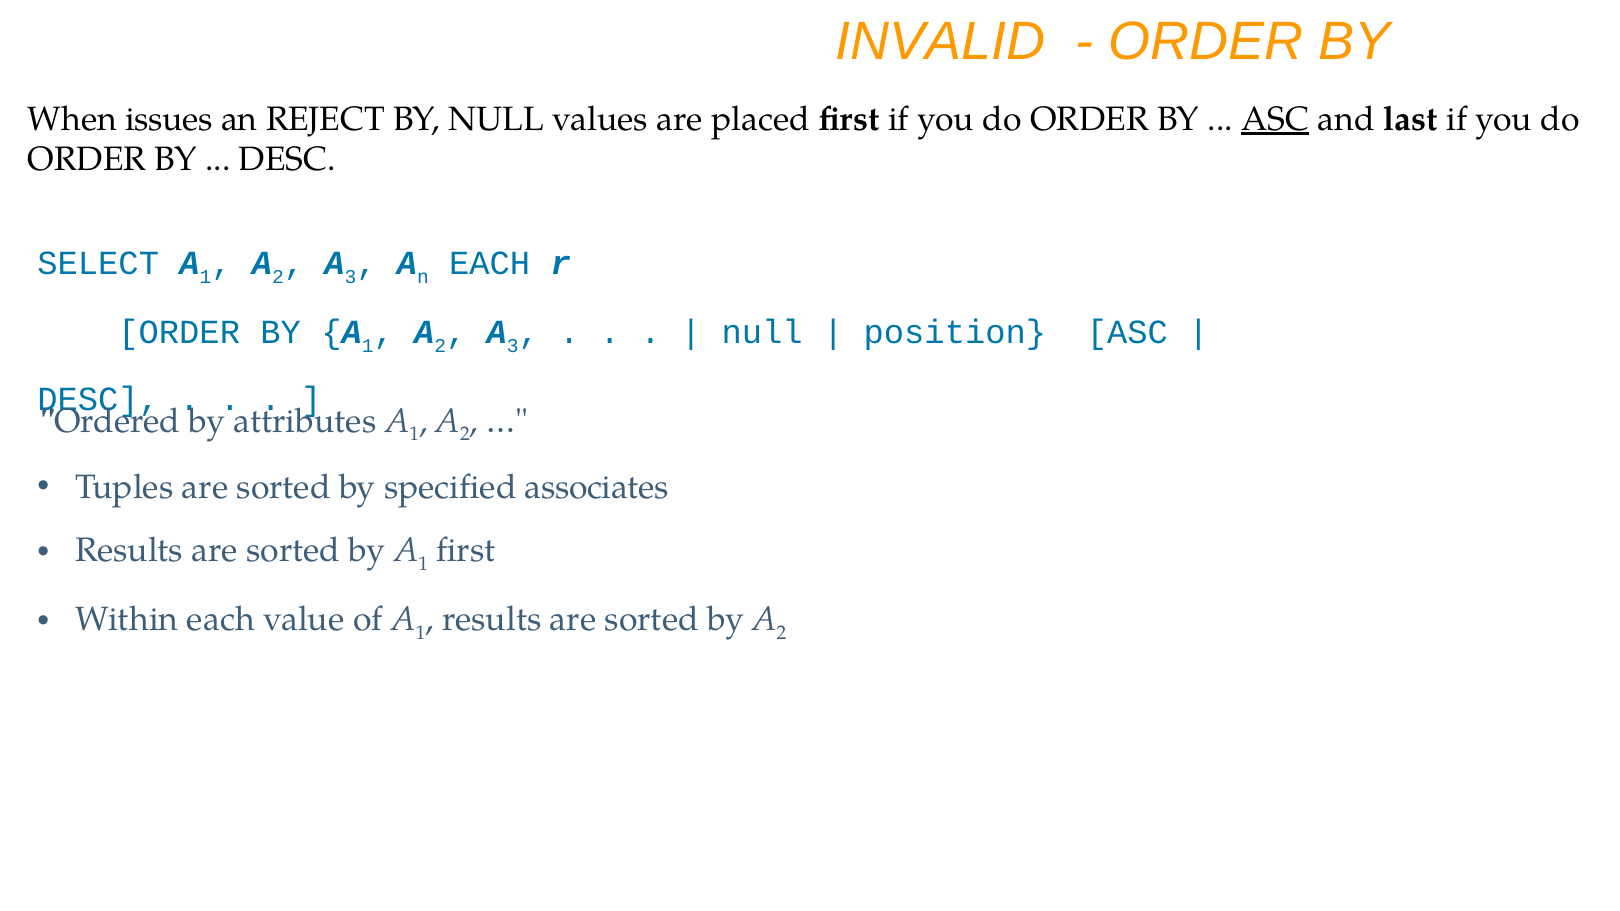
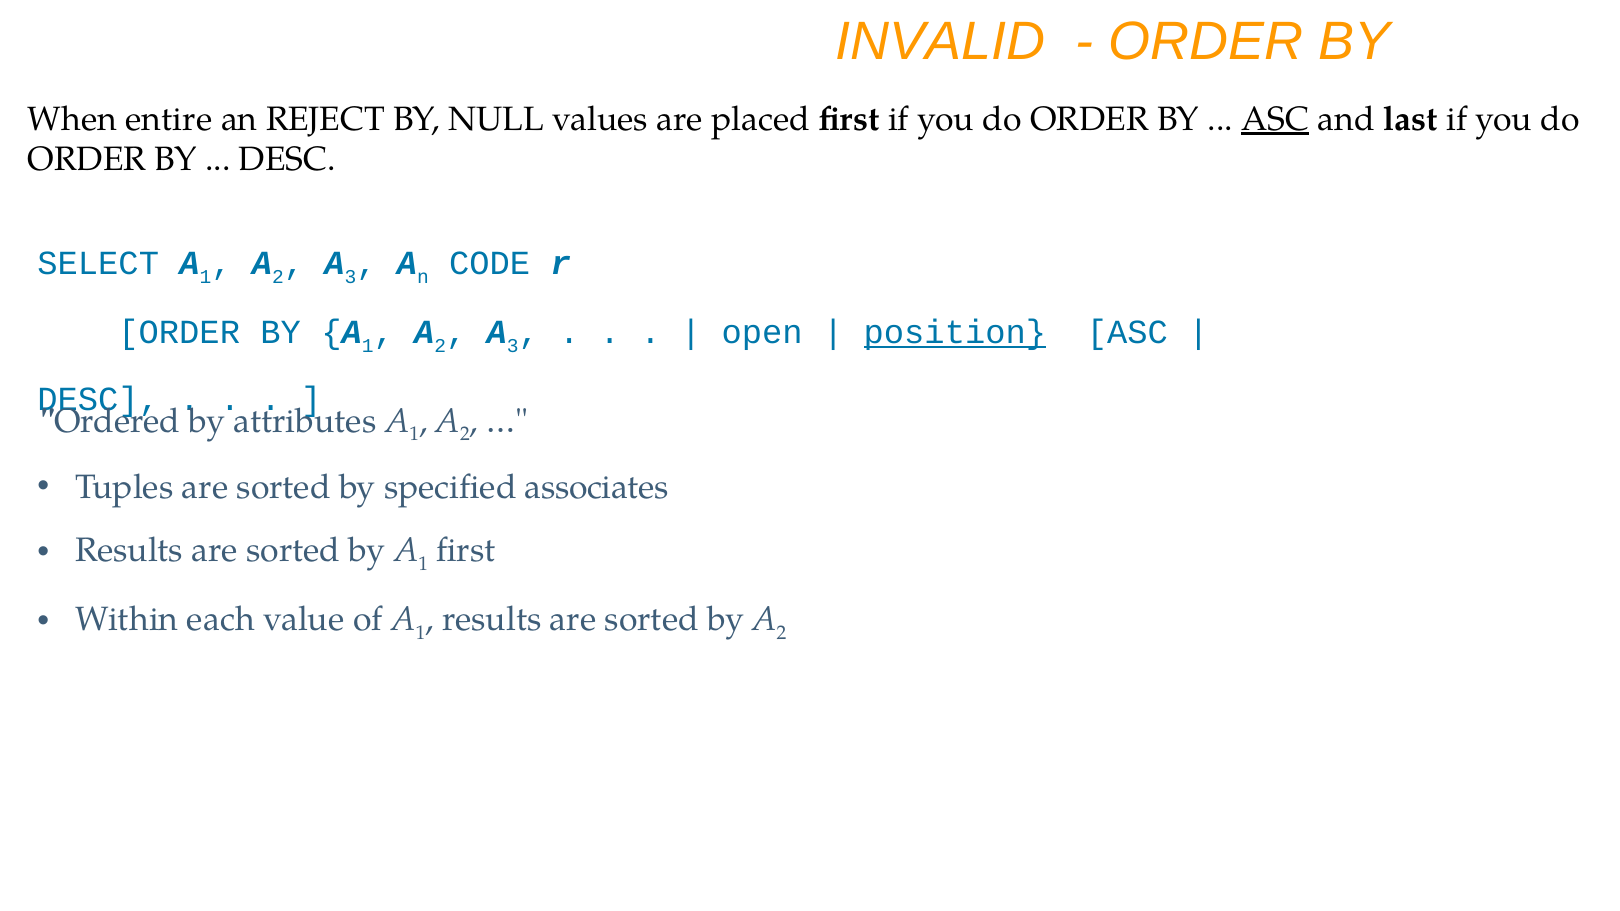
issues: issues -> entire
EACH at (490, 264): EACH -> CODE
null at (762, 333): null -> open
position underline: none -> present
